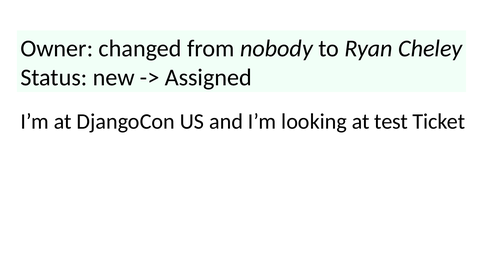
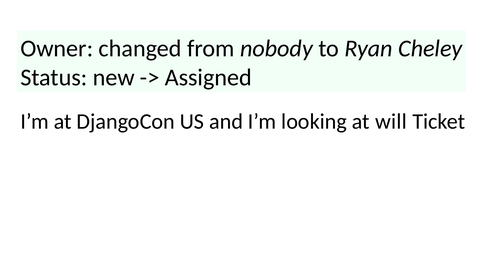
test: test -> will
